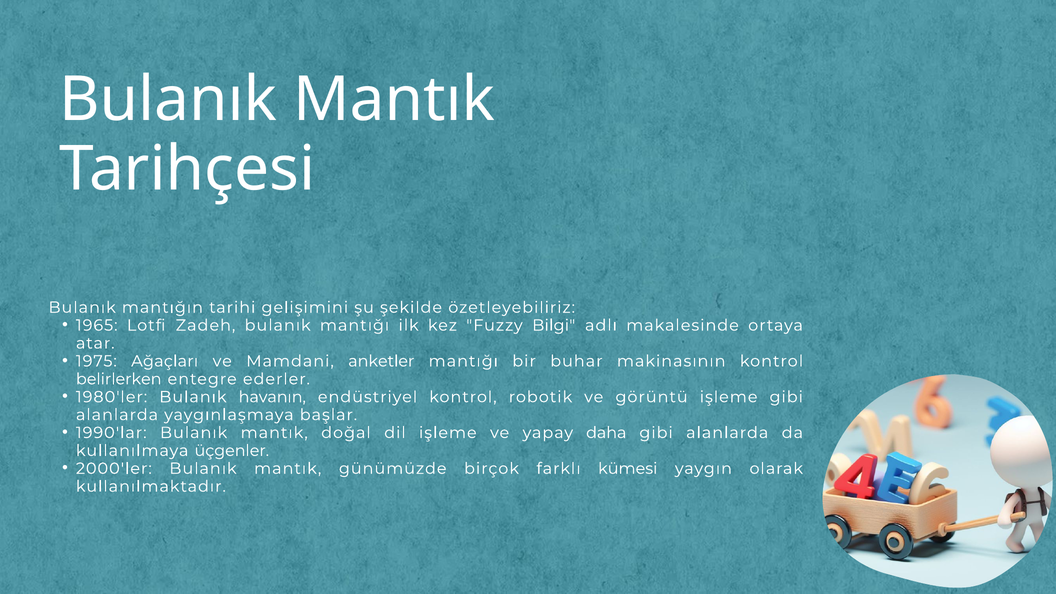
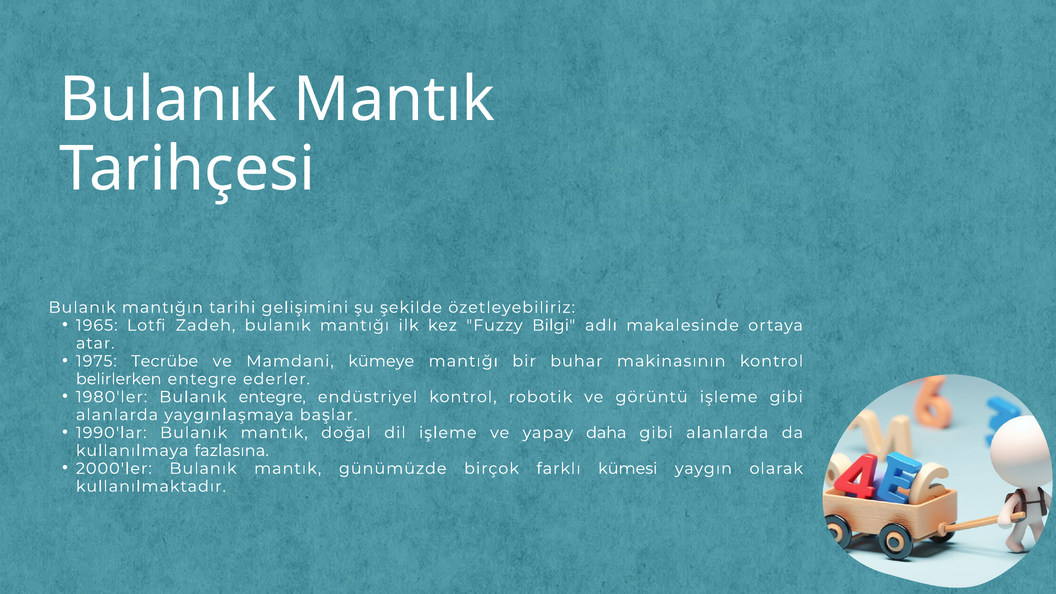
Ağaçları: Ağaçları -> Tecrübe
anketler: anketler -> kümeye
Bulanık havanın: havanın -> entegre
üçgenler: üçgenler -> fazlasına
